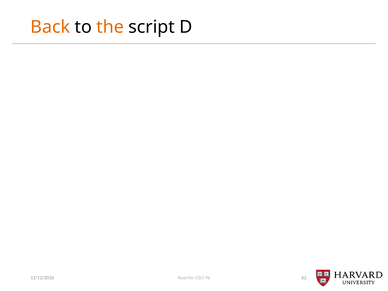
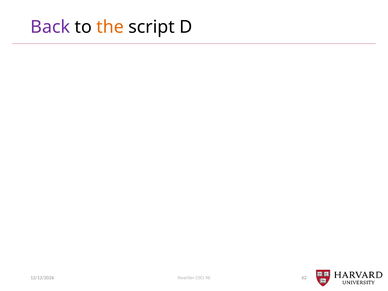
Back colour: orange -> purple
